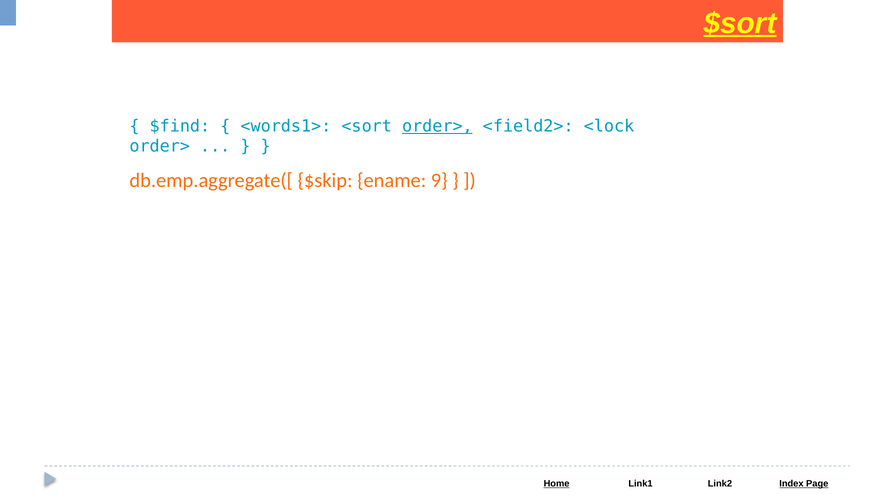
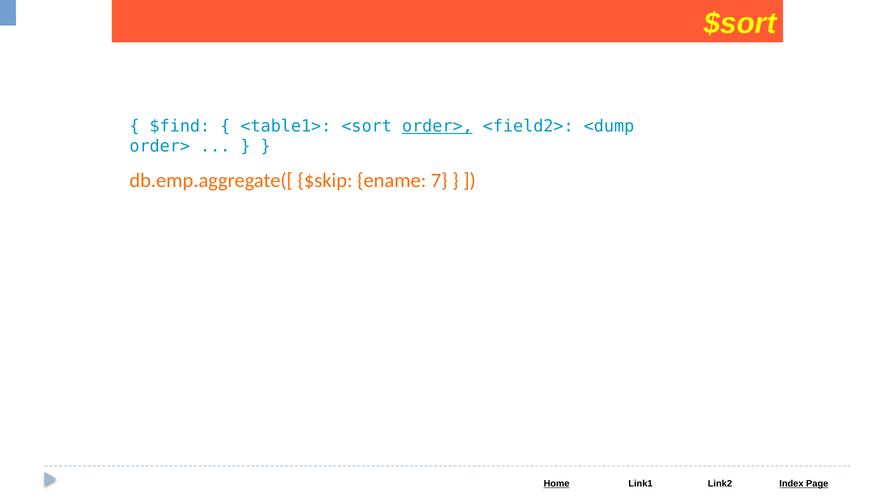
$sort underline: present -> none
<words1>: <words1> -> <table1>
<lock: <lock -> <dump
9: 9 -> 7
